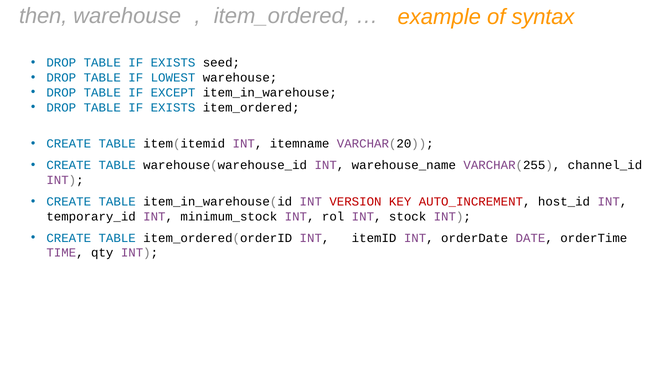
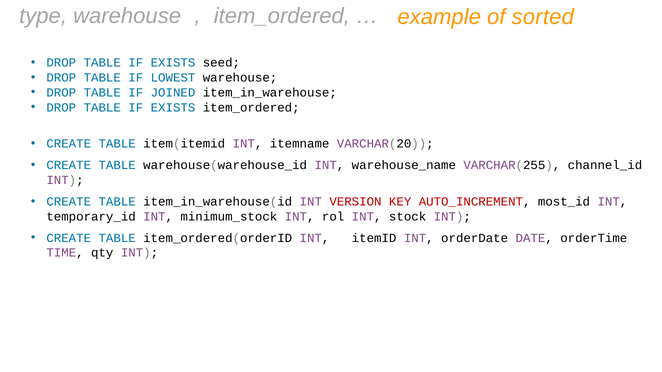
then: then -> type
syntax: syntax -> sorted
EXCEPT: EXCEPT -> JOINED
host_id: host_id -> most_id
